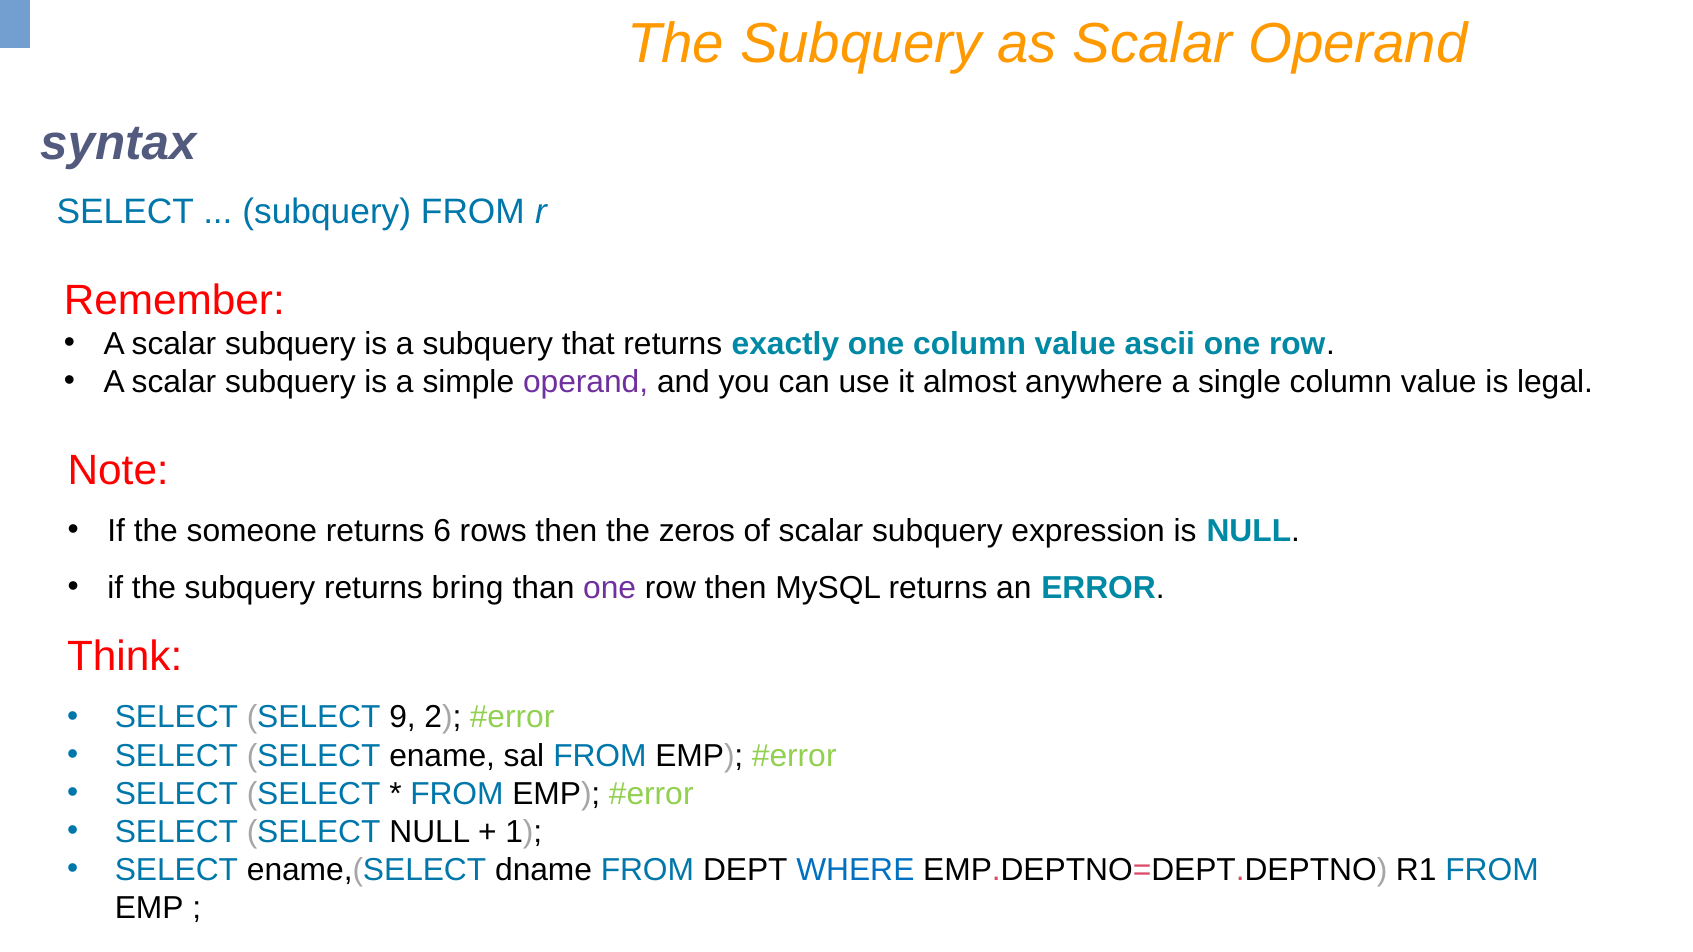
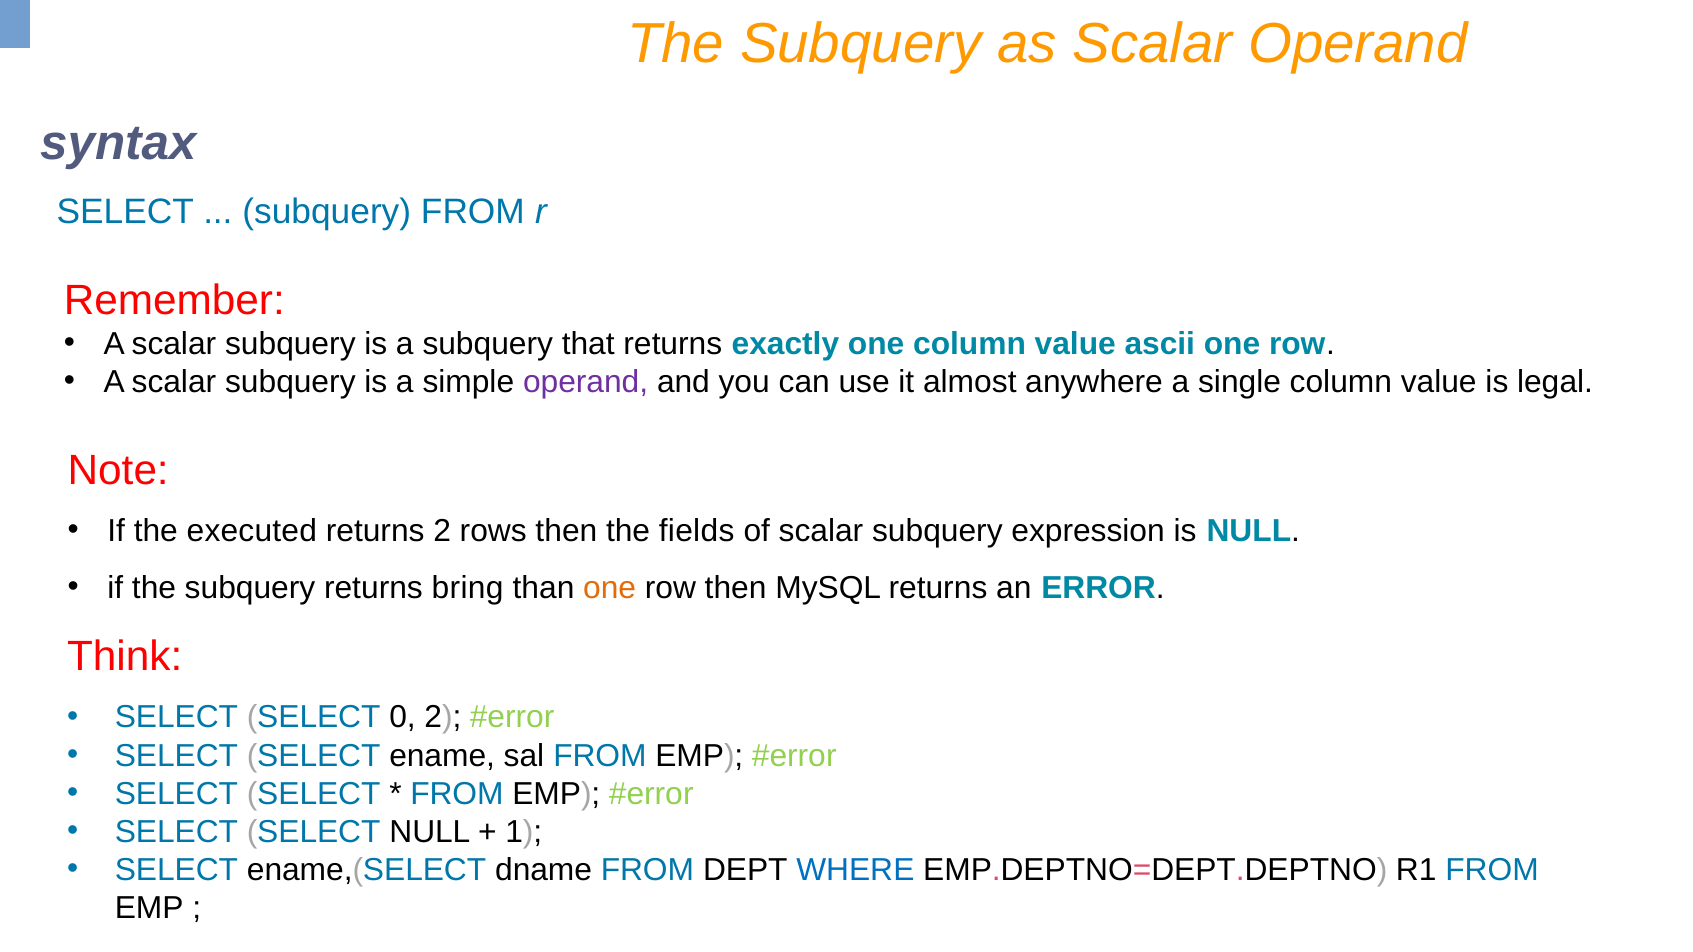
someone: someone -> executed
returns 6: 6 -> 2
zeros: zeros -> fields
one at (610, 588) colour: purple -> orange
9: 9 -> 0
